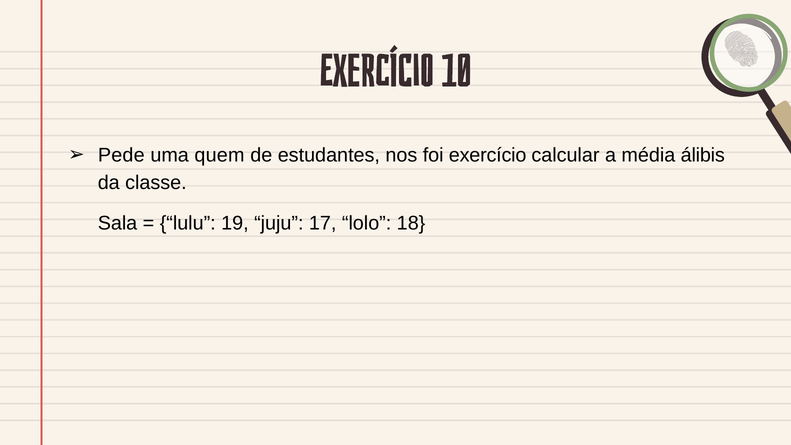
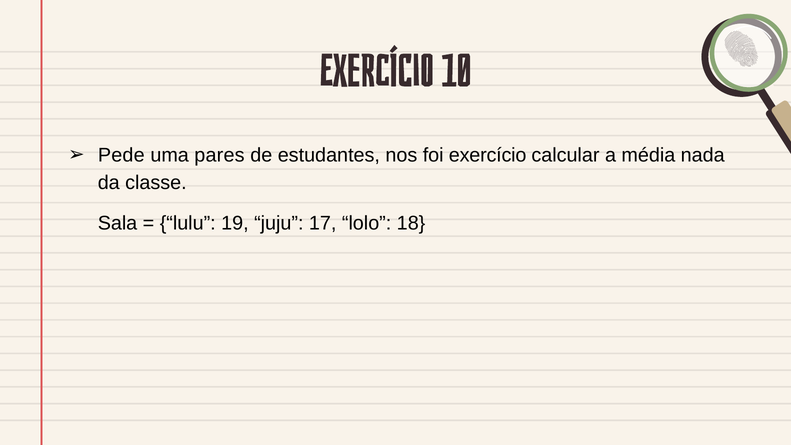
quem: quem -> pares
álibis: álibis -> nada
